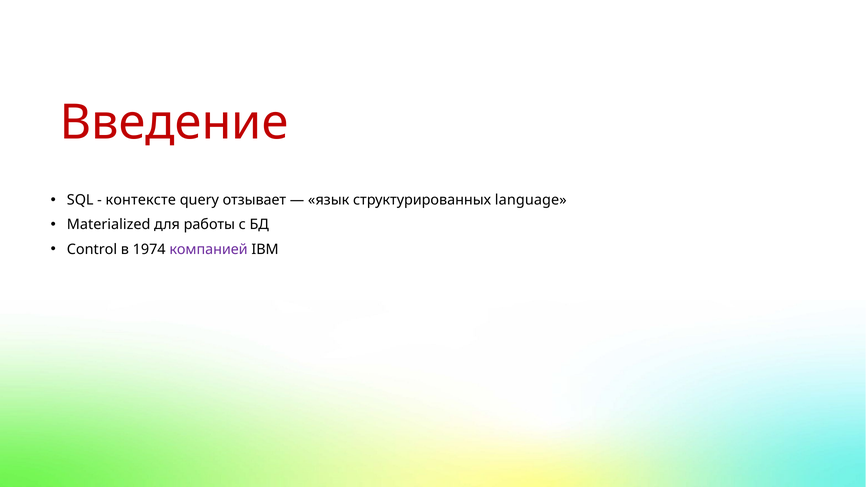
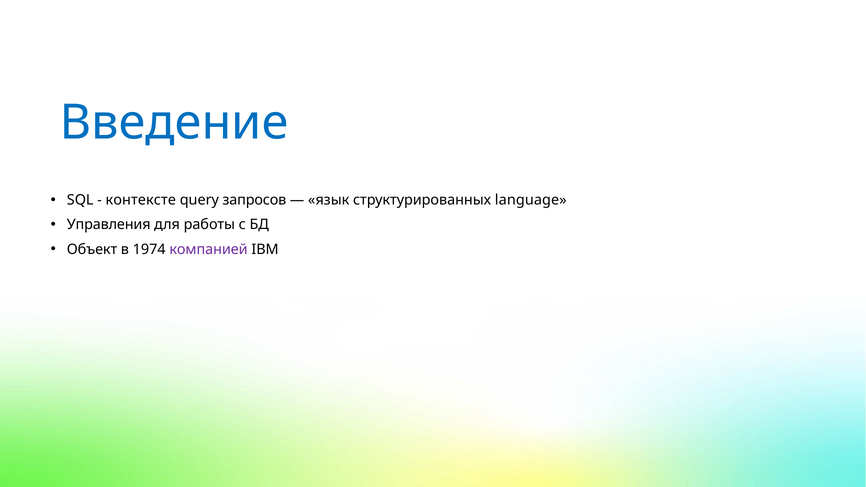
Введение colour: red -> blue
отзывает: отзывает -> запросов
Materialized: Materialized -> Управления
Control: Control -> Объект
